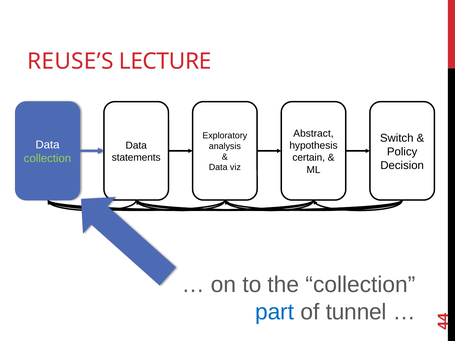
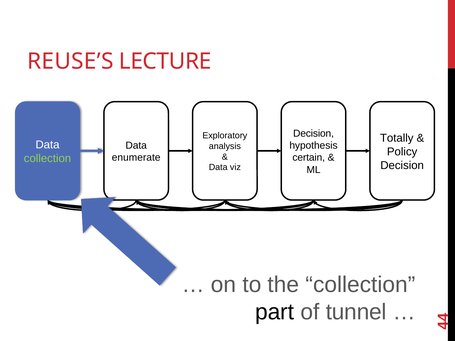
Abstract at (313, 133): Abstract -> Decision
Switch: Switch -> Totally
statements: statements -> enumerate
part colour: blue -> black
